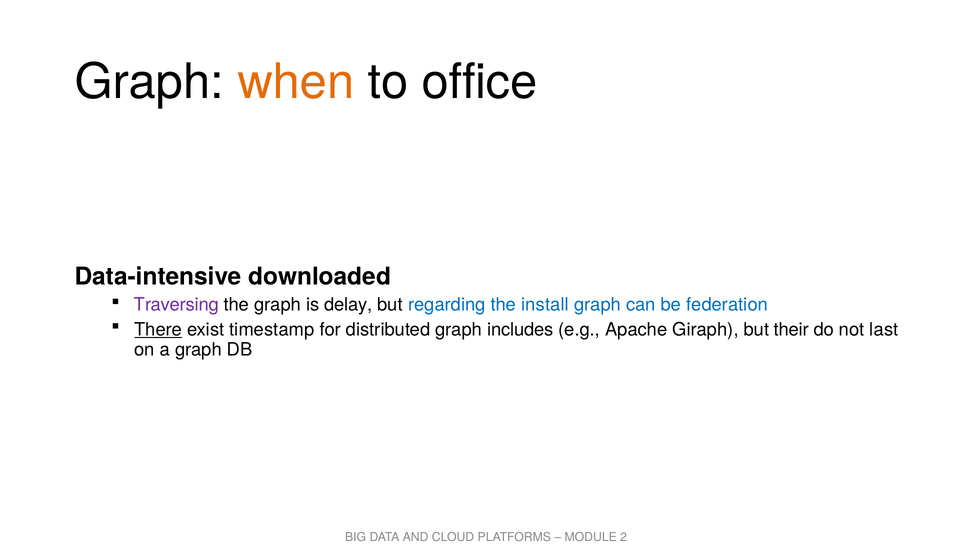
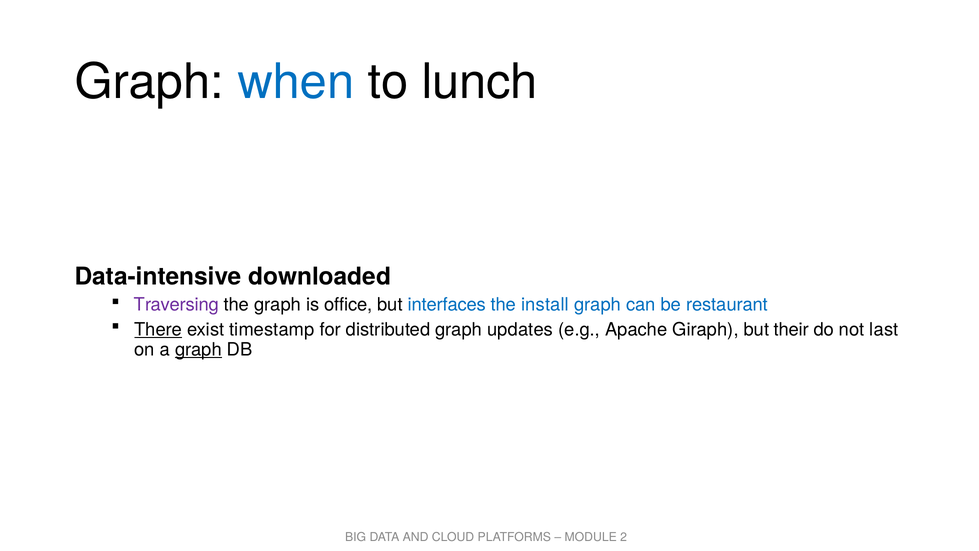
when colour: orange -> blue
office: office -> lunch
delay: delay -> office
regarding: regarding -> interfaces
federation: federation -> restaurant
includes: includes -> updates
graph at (198, 349) underline: none -> present
